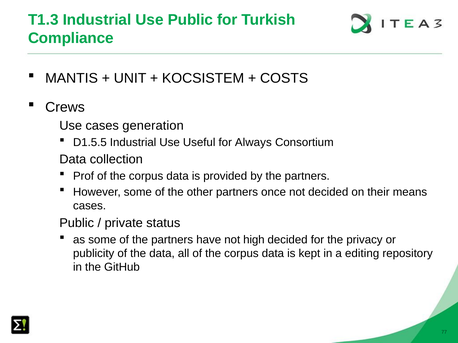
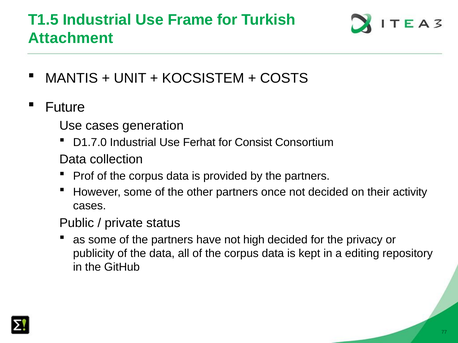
T1.3: T1.3 -> T1.5
Use Public: Public -> Frame
Compliance: Compliance -> Attachment
Crews: Crews -> Future
D1.5.5: D1.5.5 -> D1.7.0
Useful: Useful -> Ferhat
Always: Always -> Consist
means: means -> activity
